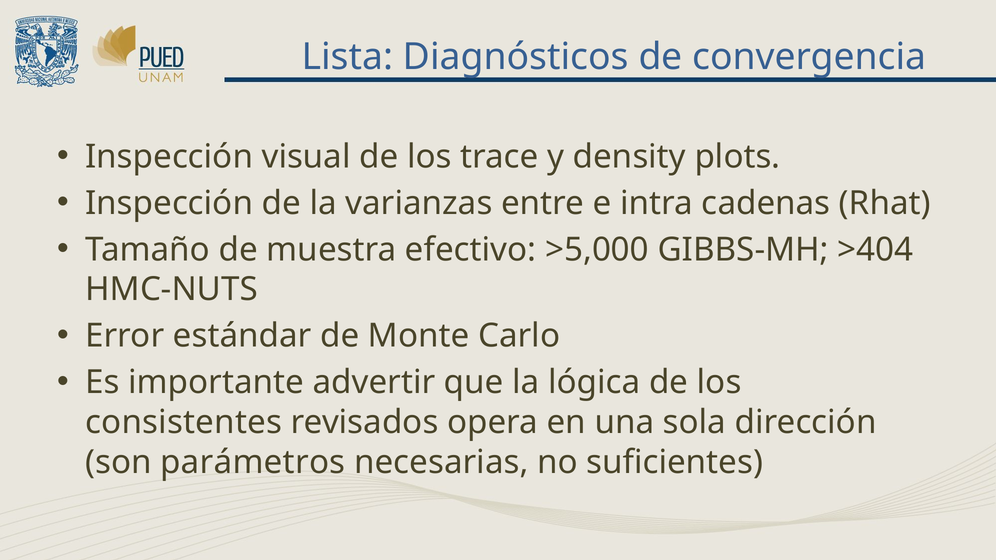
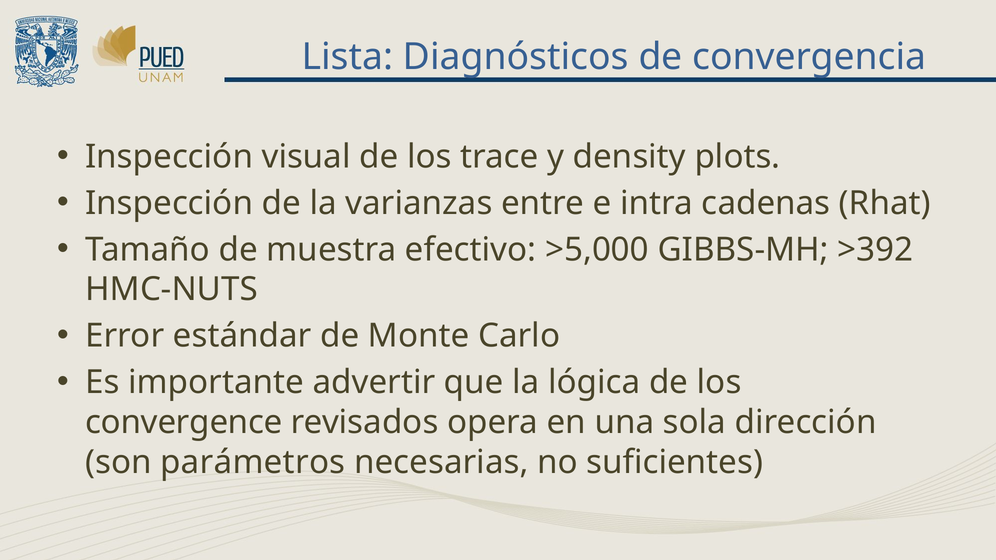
>404: >404 -> >392
consistentes: consistentes -> convergence
